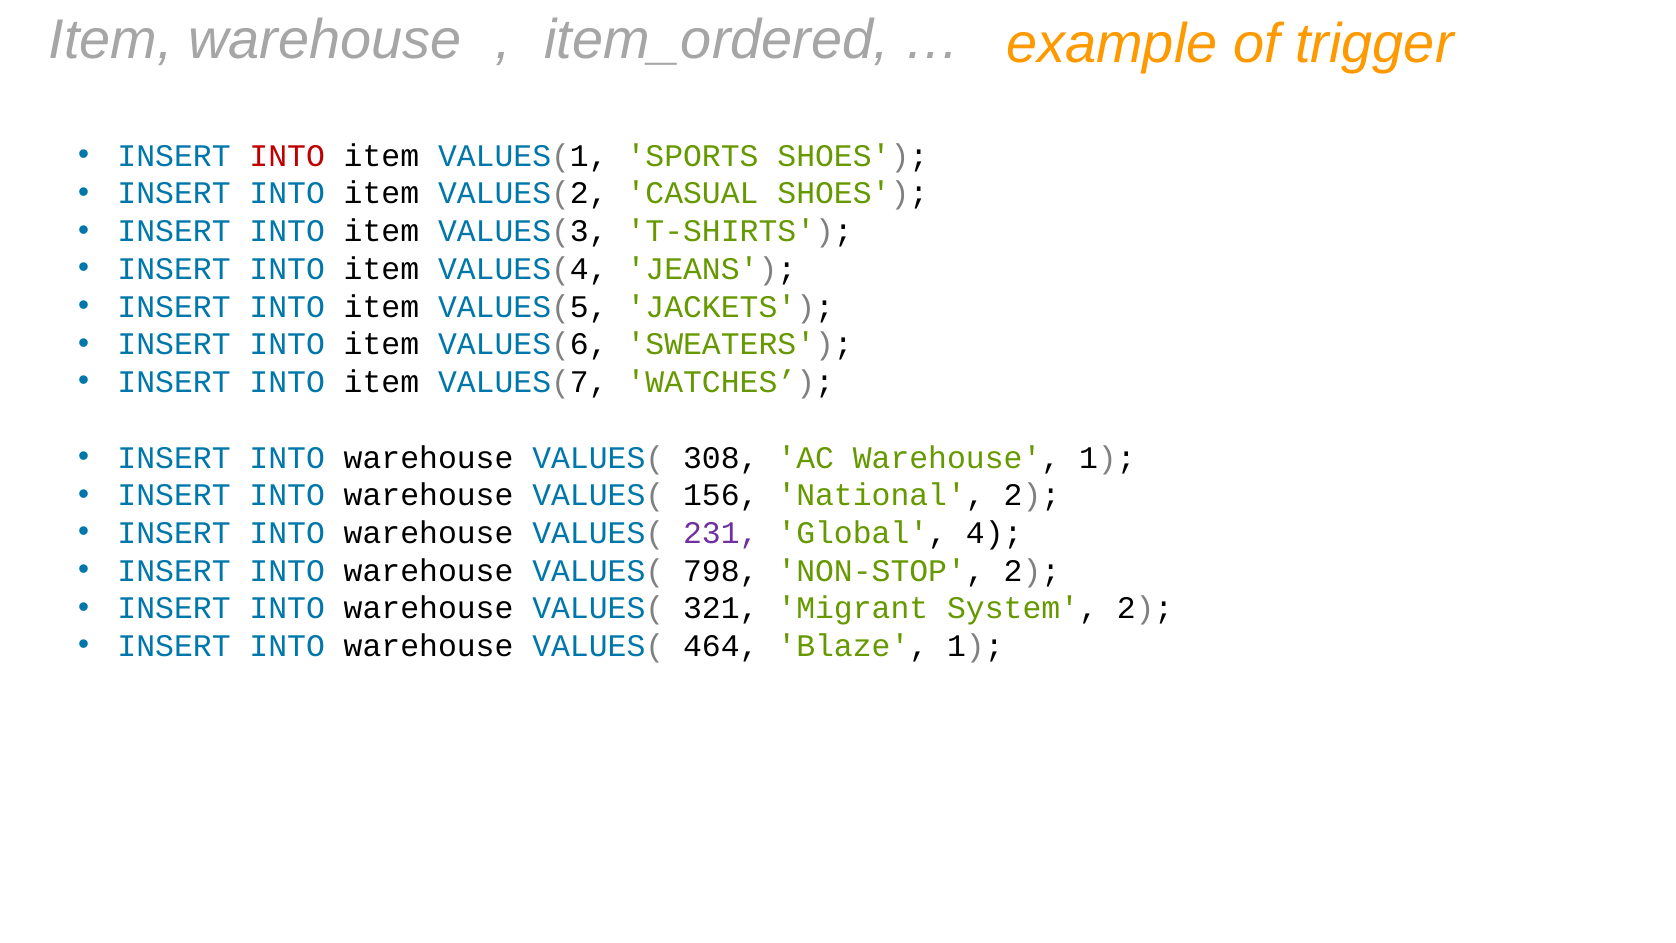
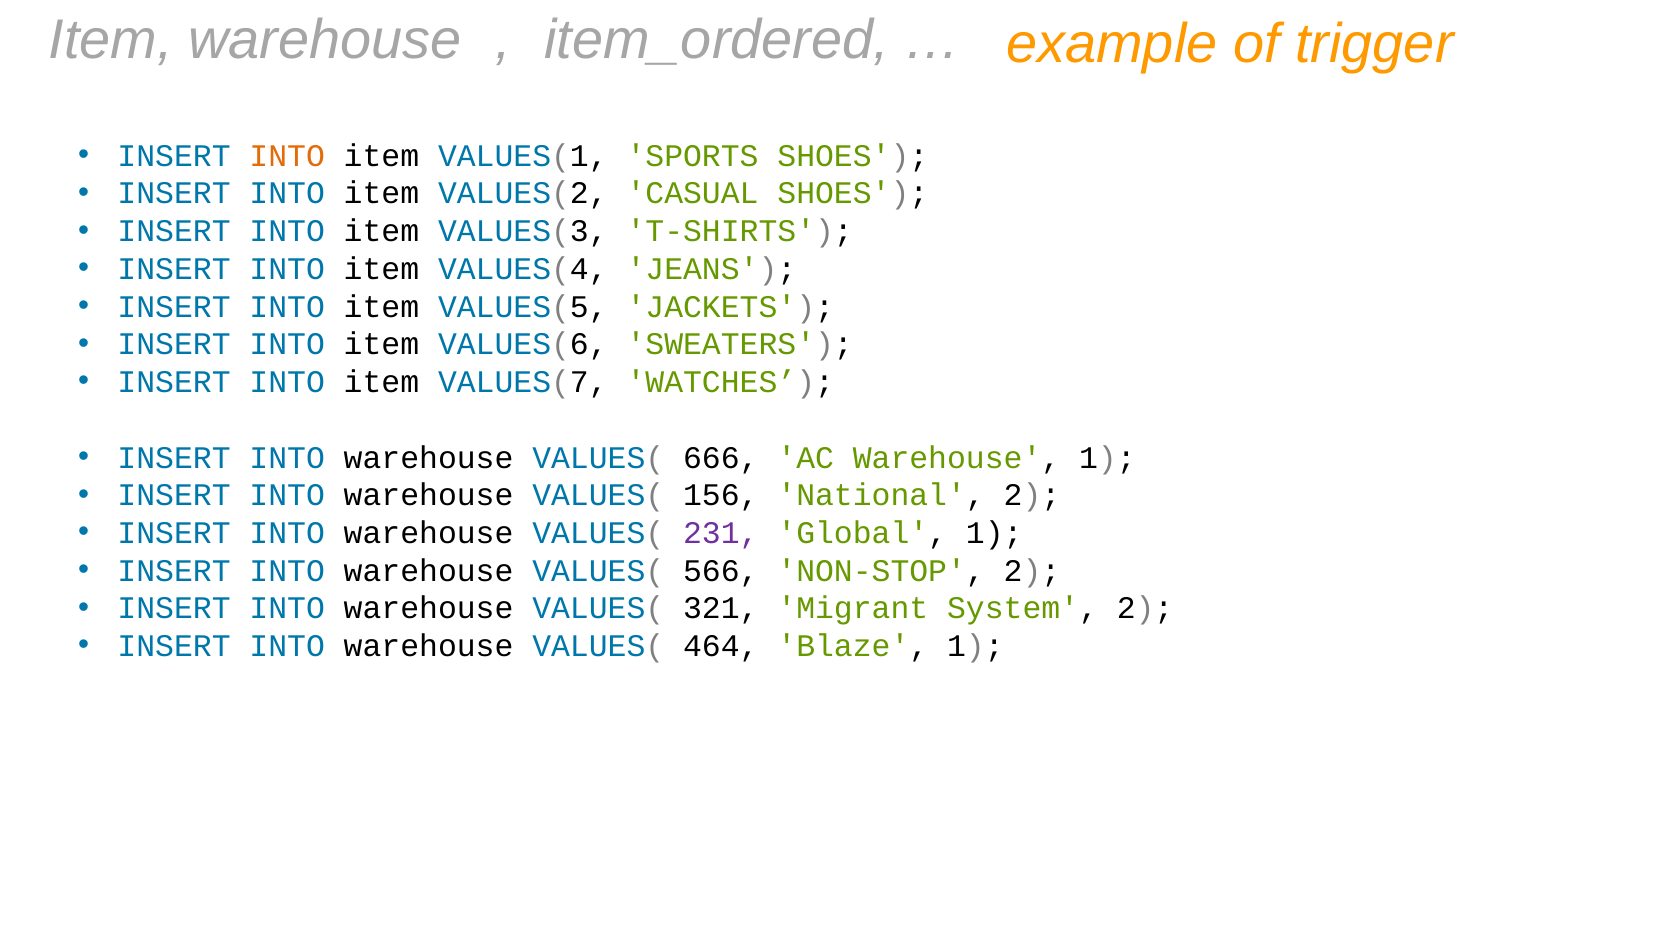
INTO at (287, 156) colour: red -> orange
308: 308 -> 666
Global 4: 4 -> 1
798: 798 -> 566
